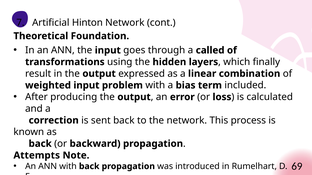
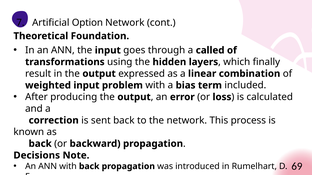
Artificial Hinton: Hinton -> Option
Attempts: Attempts -> Decisions
